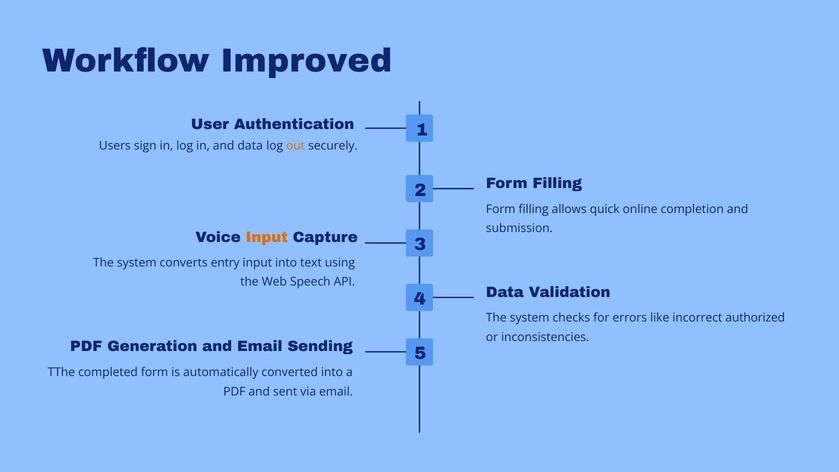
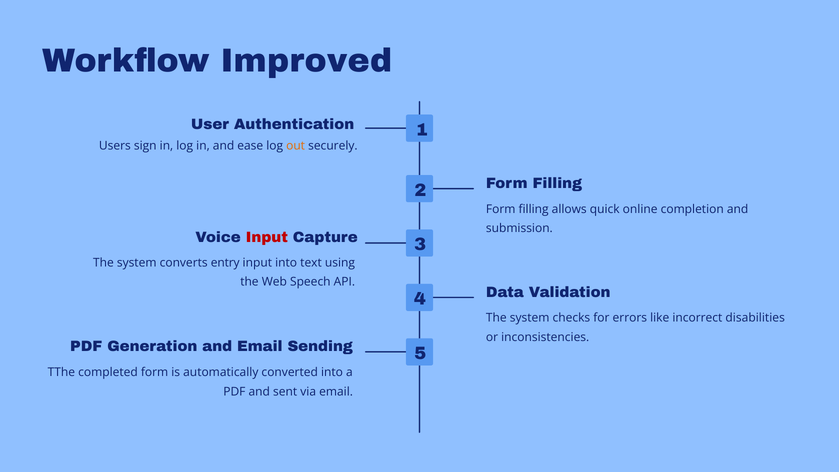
and data: data -> ease
Input at (267, 238) colour: orange -> red
authorized: authorized -> disabilities
